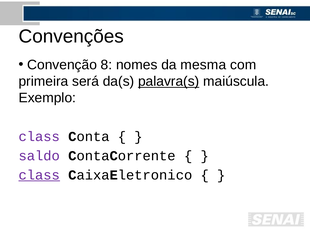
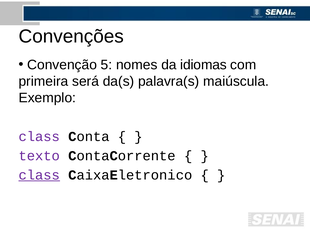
8: 8 -> 5
mesma: mesma -> idiomas
palavra(s underline: present -> none
saldo: saldo -> texto
